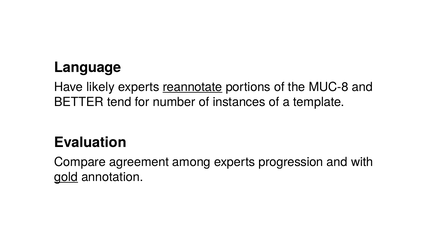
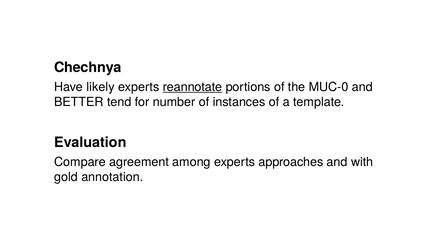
Language: Language -> Chechnya
MUC-8: MUC-8 -> MUC-0
progression: progression -> approaches
gold underline: present -> none
